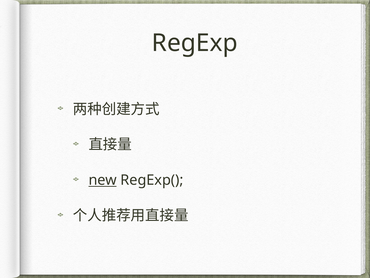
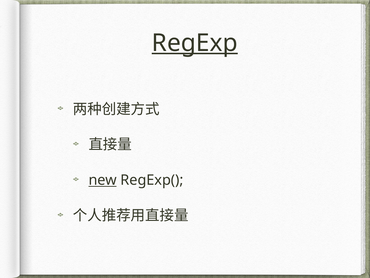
RegExp underline: none -> present
